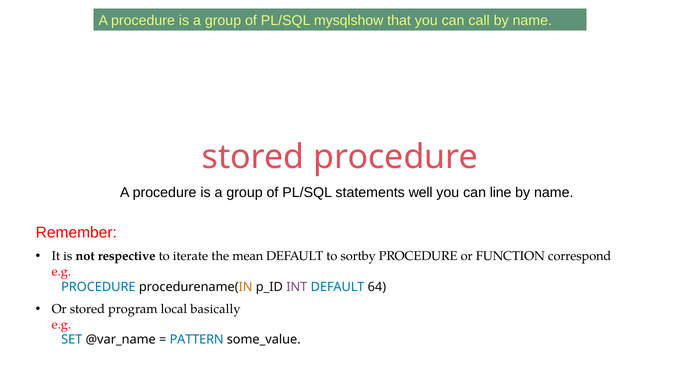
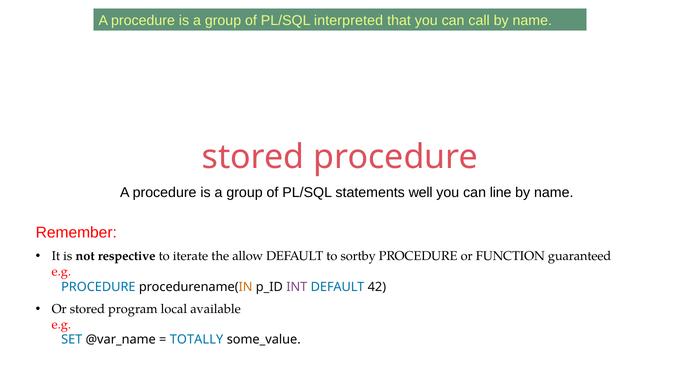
mysqlshow: mysqlshow -> interpreted
mean: mean -> allow
correspond: correspond -> guaranteed
64: 64 -> 42
basically: basically -> available
PATTERN: PATTERN -> TOTALLY
